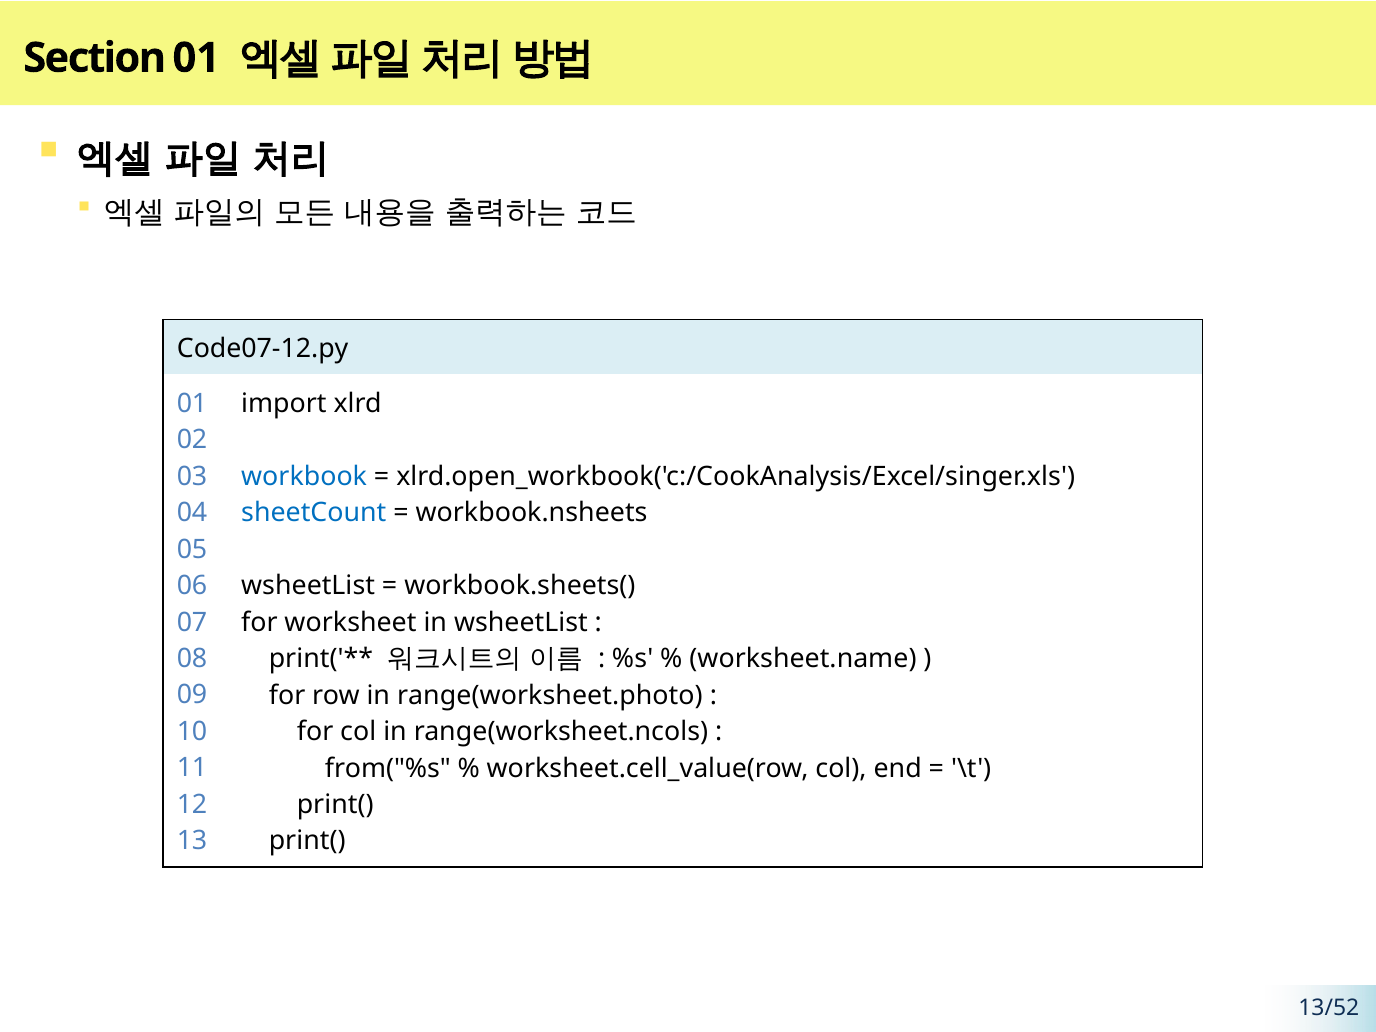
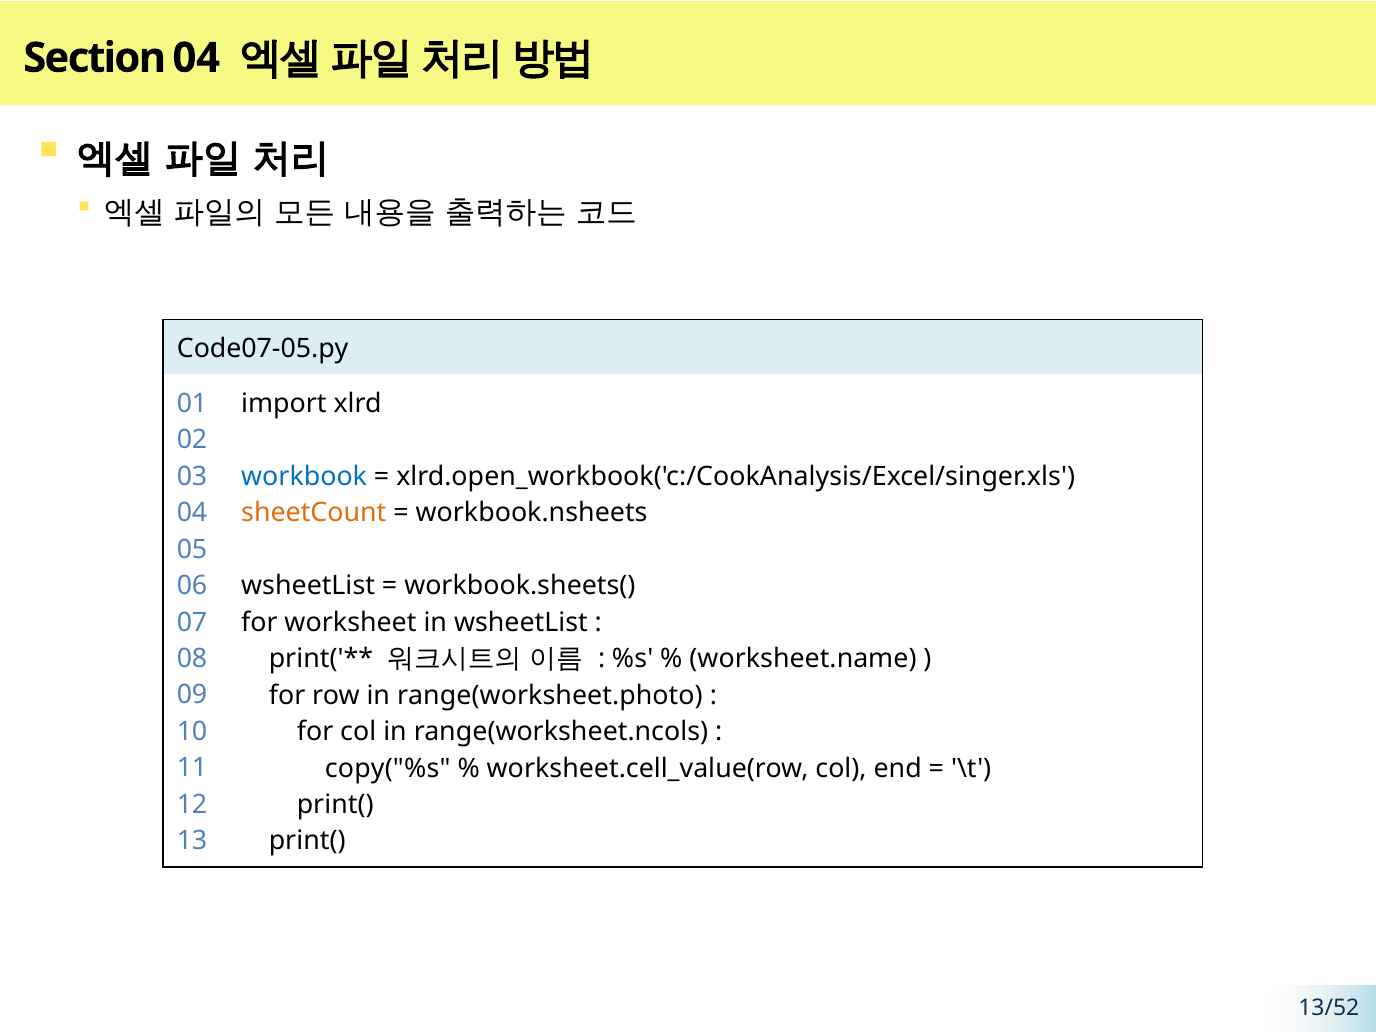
Section 01: 01 -> 04
Code07-12.py: Code07-12.py -> Code07-05.py
sheetCount colour: blue -> orange
from("%s: from("%s -> copy("%s
